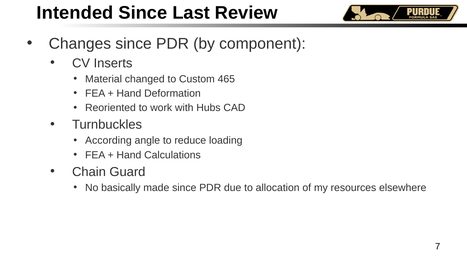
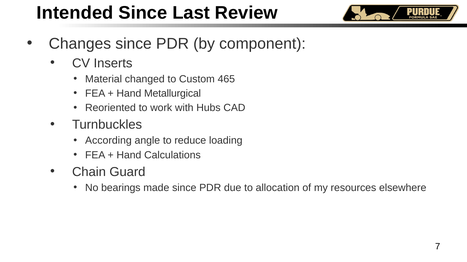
Deformation: Deformation -> Metallurgical
basically: basically -> bearings
